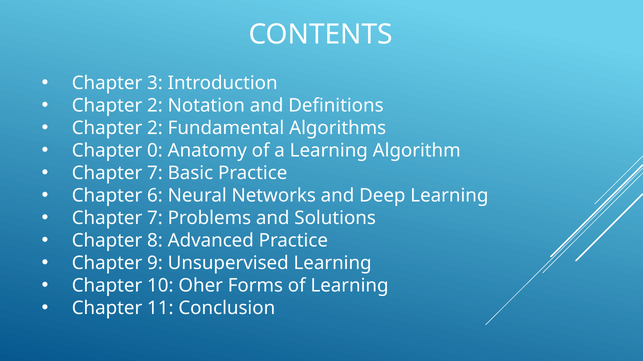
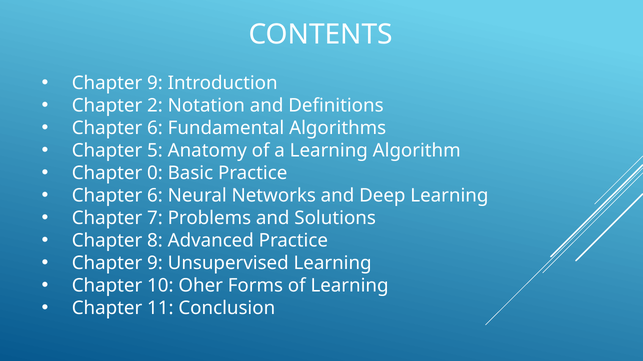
3 at (155, 83): 3 -> 9
2 at (155, 128): 2 -> 6
0: 0 -> 5
7 at (155, 173): 7 -> 0
